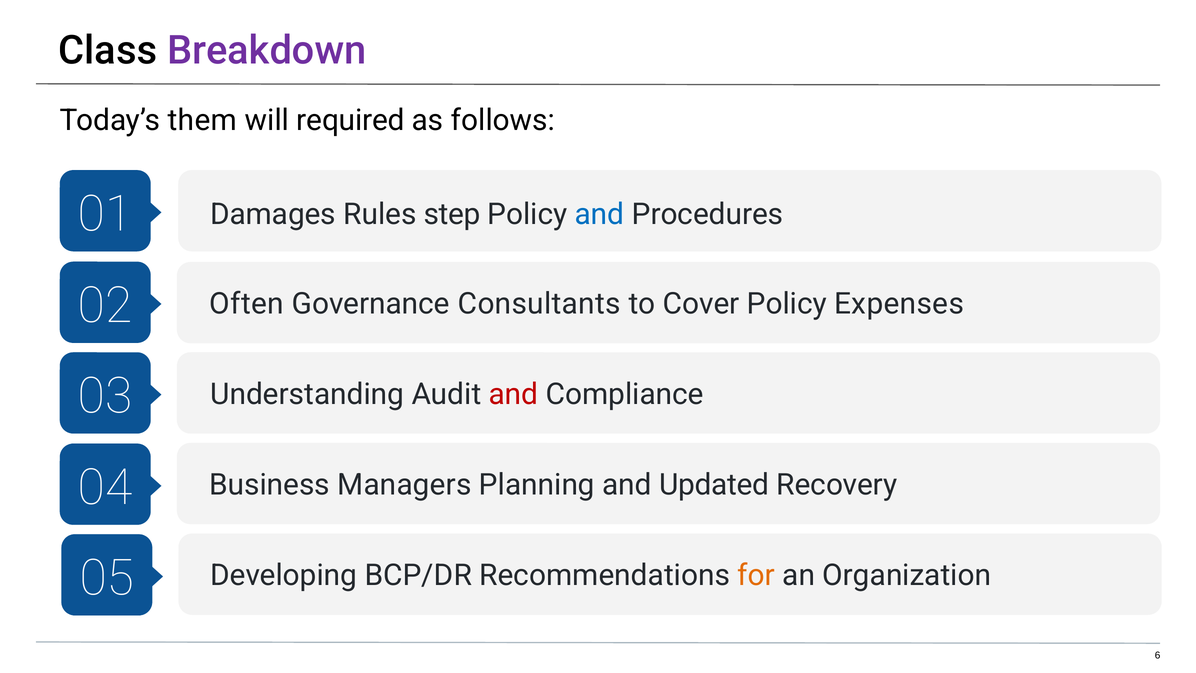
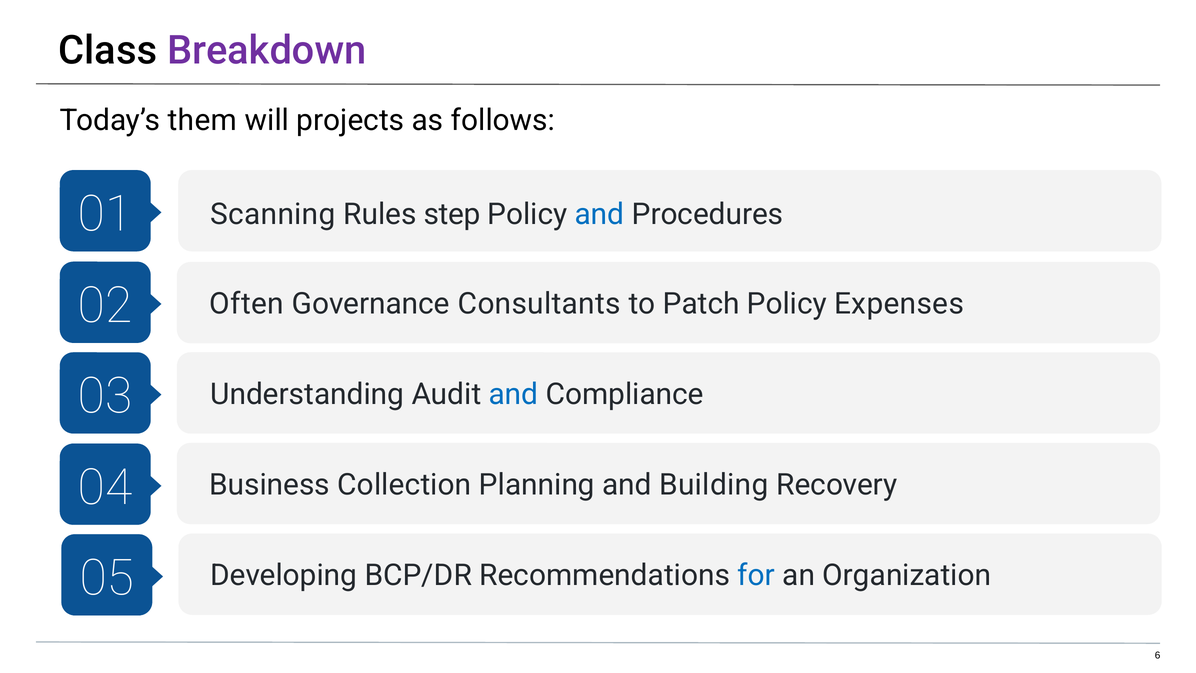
required: required -> projects
Damages: Damages -> Scanning
Cover: Cover -> Patch
and at (513, 394) colour: red -> blue
Managers: Managers -> Collection
Updated: Updated -> Building
for colour: orange -> blue
